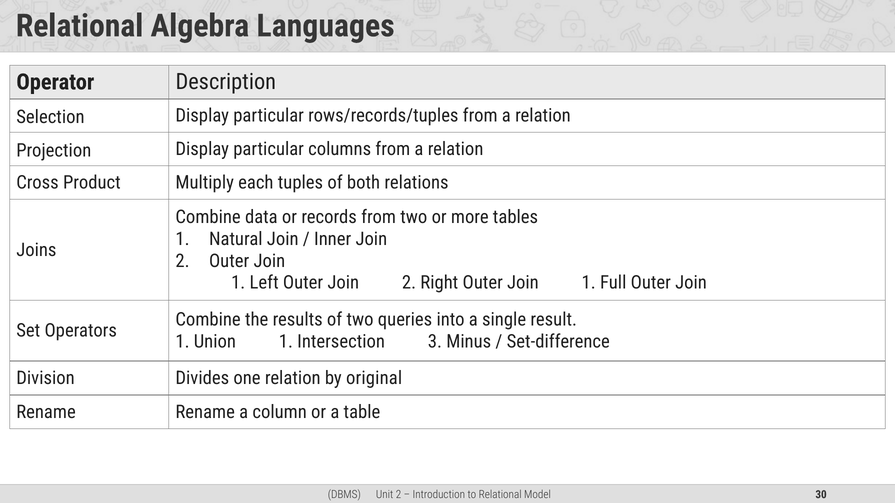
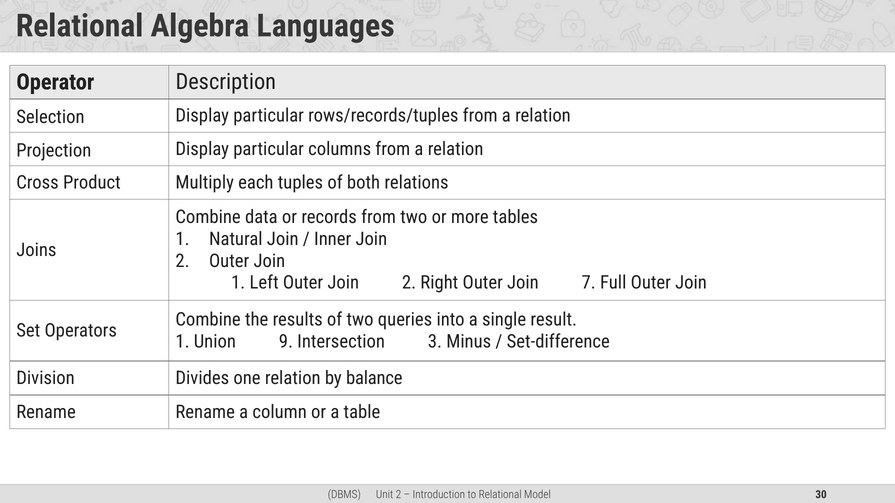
Right Outer Join 1: 1 -> 7
Union 1: 1 -> 9
original: original -> balance
